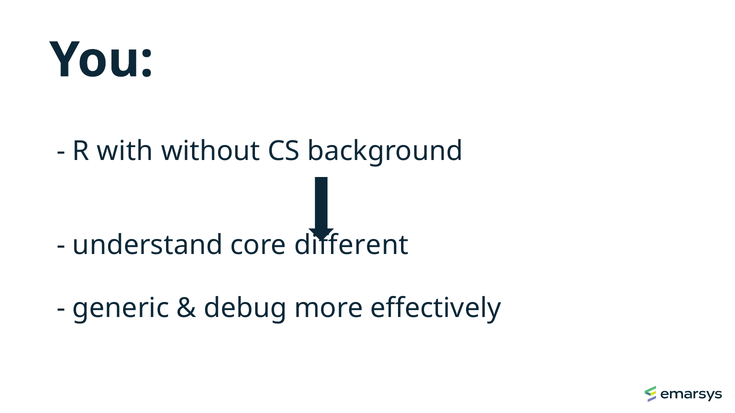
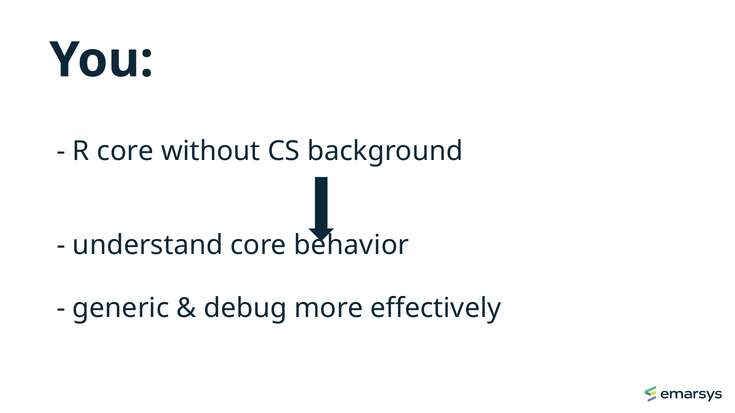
R with: with -> core
different: different -> behavior
